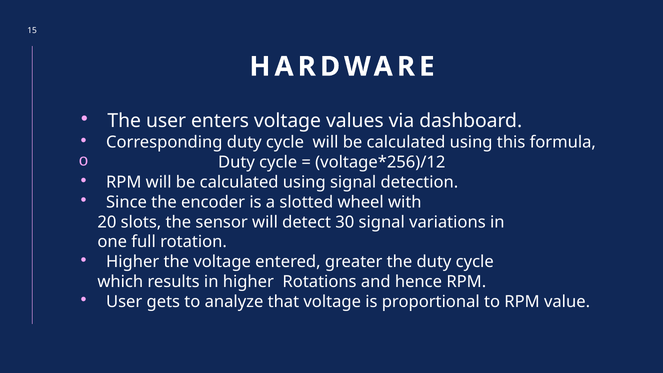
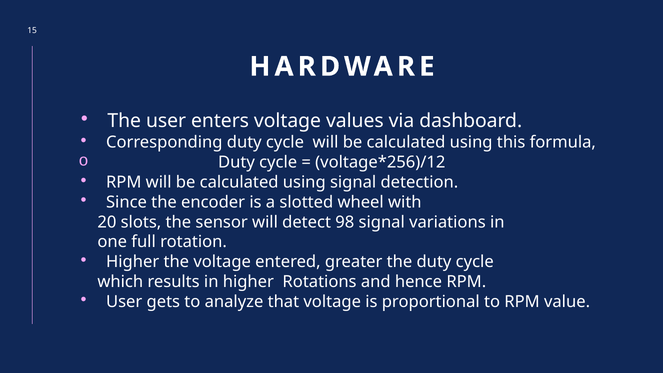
30: 30 -> 98
